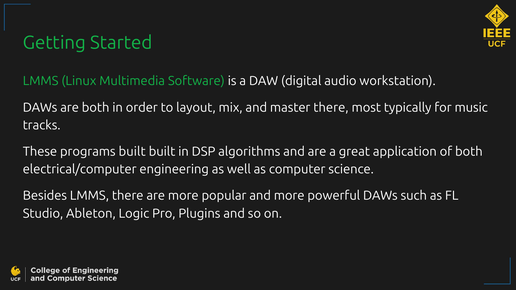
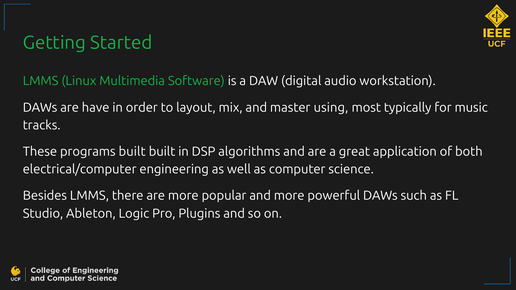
are both: both -> have
master there: there -> using
